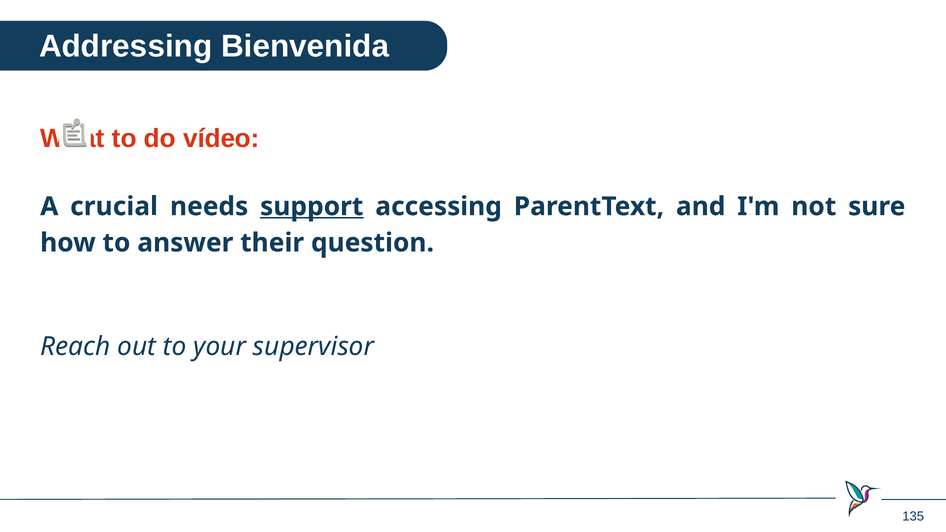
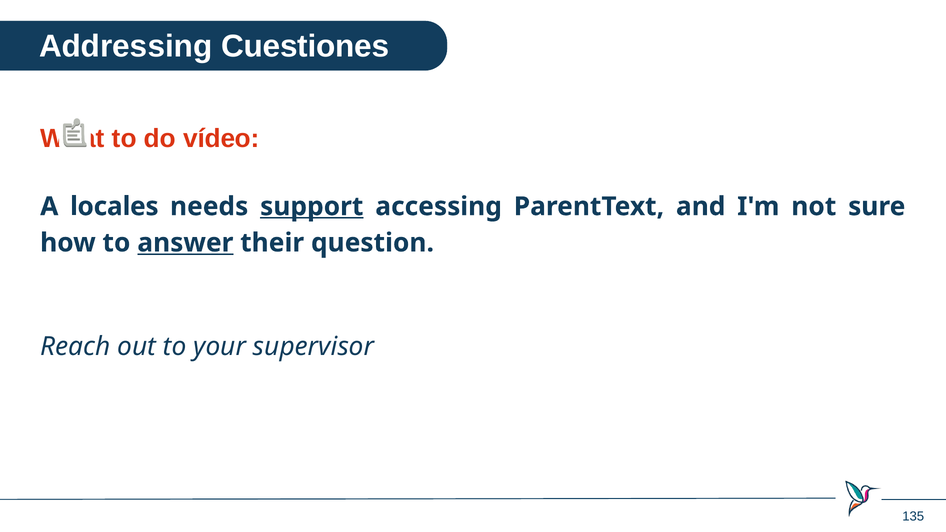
Bienvenida: Bienvenida -> Cuestiones
crucial: crucial -> locales
answer underline: none -> present
